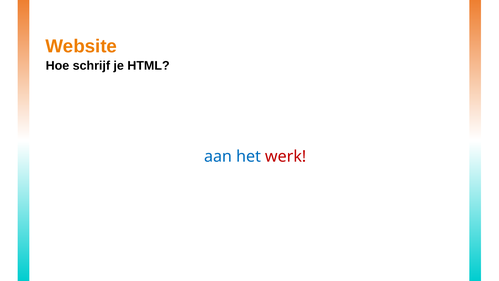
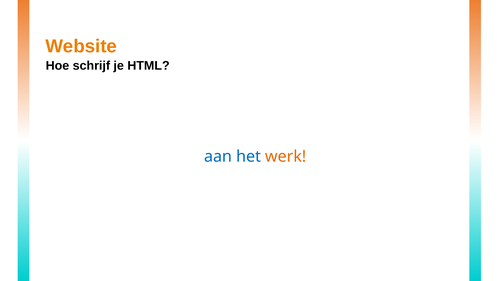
werk colour: red -> orange
